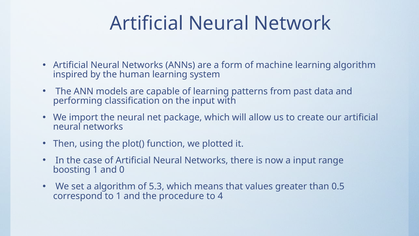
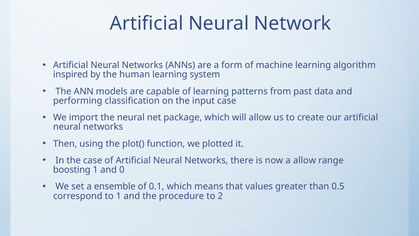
input with: with -> case
a input: input -> allow
a algorithm: algorithm -> ensemble
5.3: 5.3 -> 0.1
4: 4 -> 2
